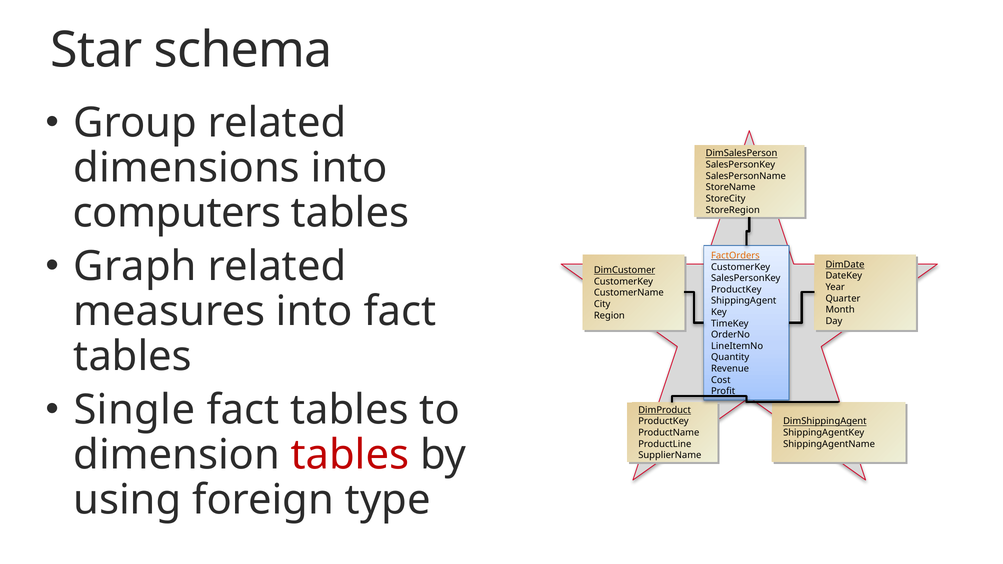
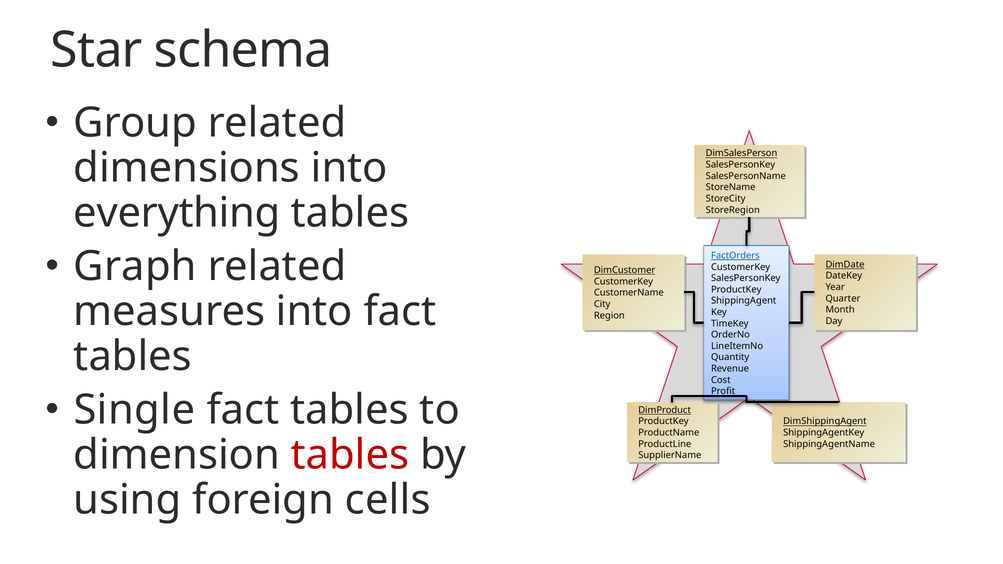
computers: computers -> everything
FactOrders colour: orange -> blue
type: type -> cells
